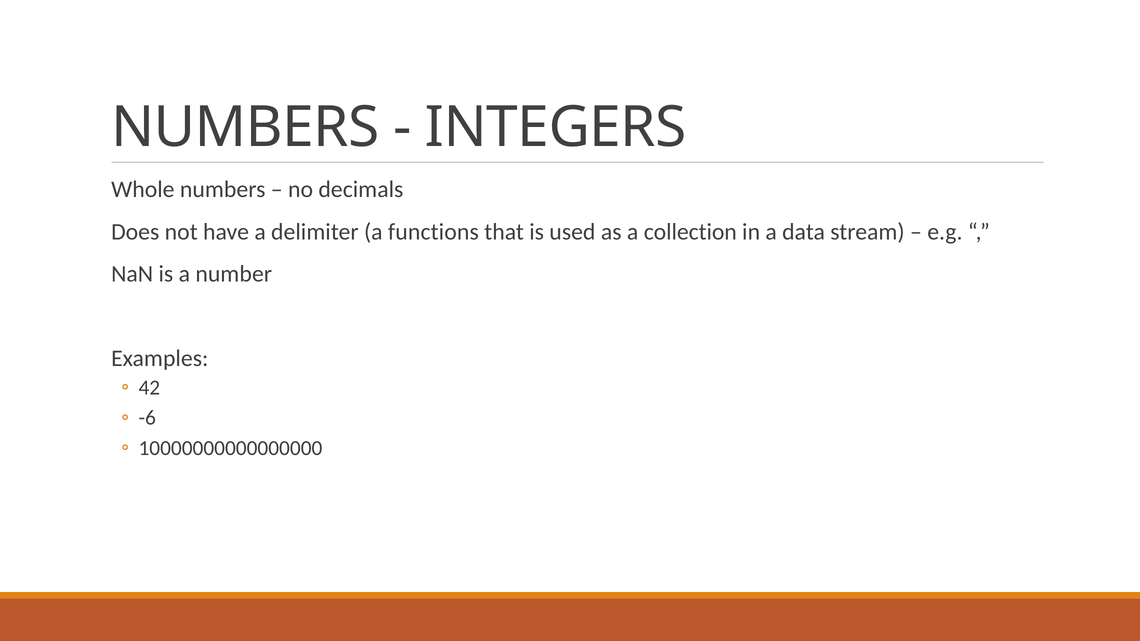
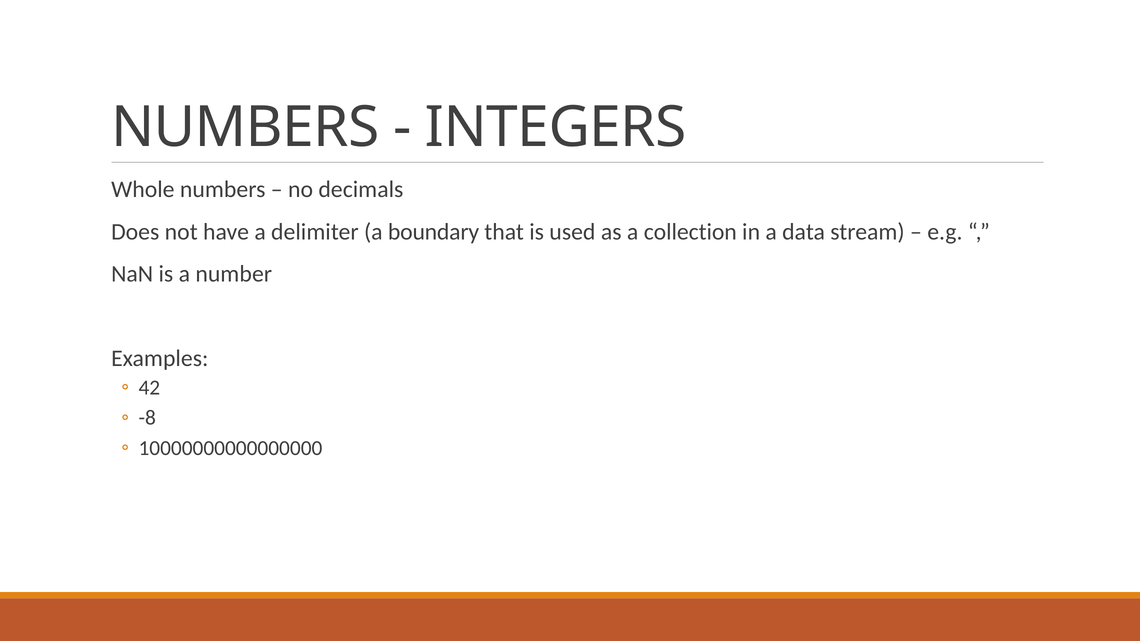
functions: functions -> boundary
-6: -6 -> -8
